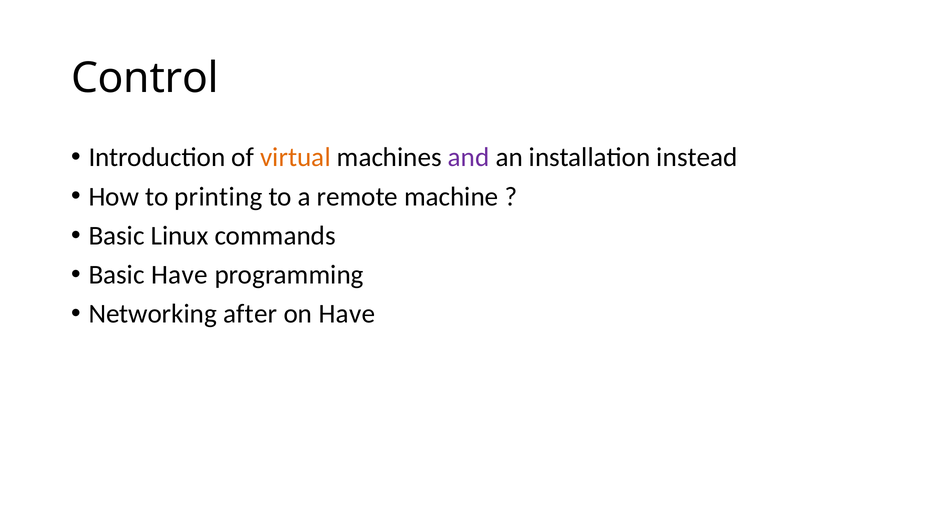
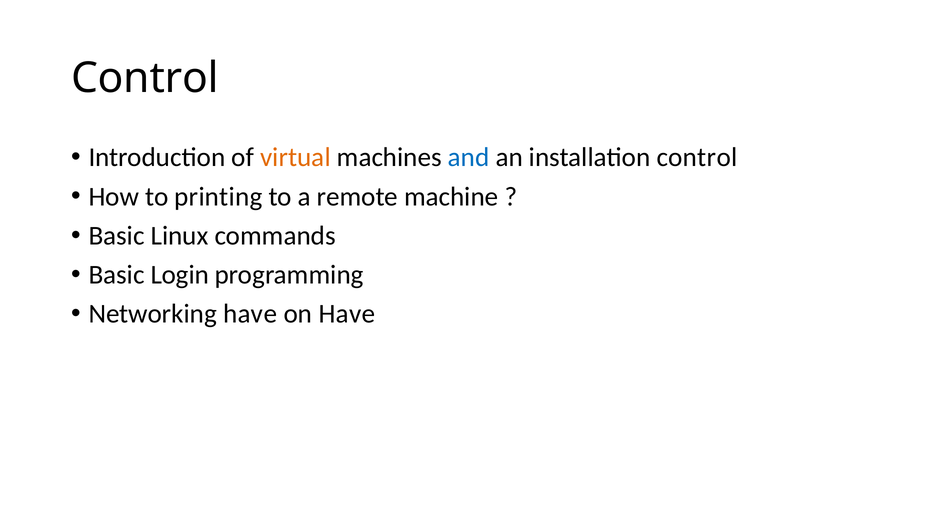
and colour: purple -> blue
installation instead: instead -> control
Basic Have: Have -> Login
Networking after: after -> have
